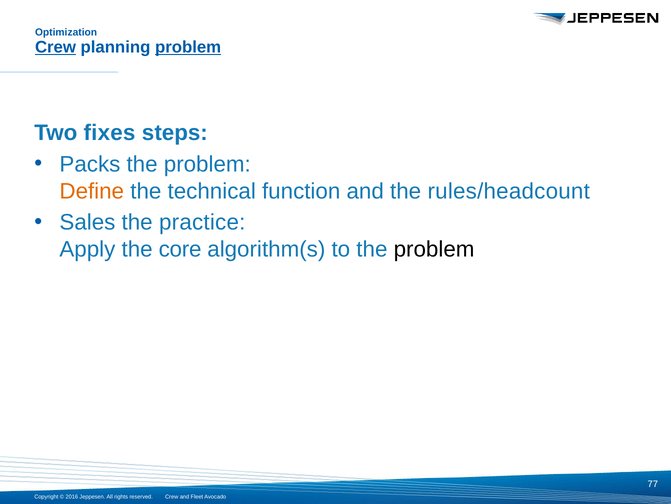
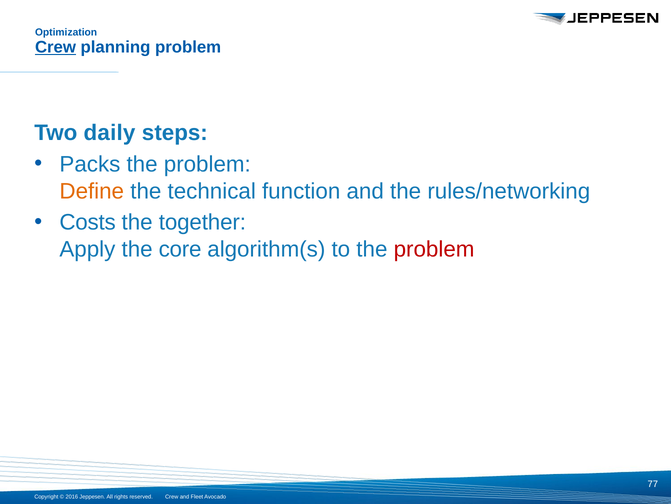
problem at (188, 47) underline: present -> none
fixes: fixes -> daily
rules/headcount: rules/headcount -> rules/networking
Sales: Sales -> Costs
practice: practice -> together
problem at (434, 249) colour: black -> red
